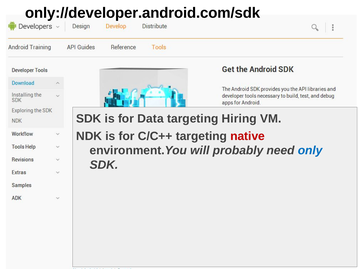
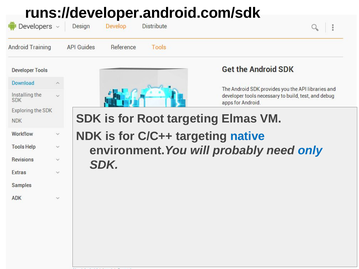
only://developer.android.com/sdk: only://developer.android.com/sdk -> runs://developer.android.com/sdk
Data: Data -> Root
Hiring: Hiring -> Elmas
native colour: red -> blue
